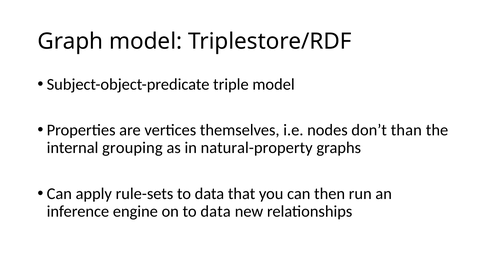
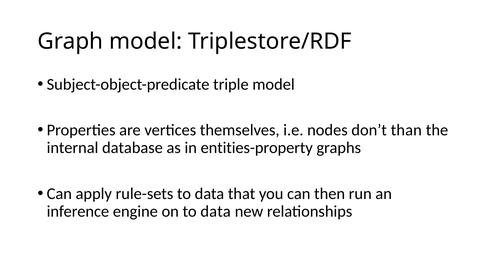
grouping: grouping -> database
natural-property: natural-property -> entities-property
